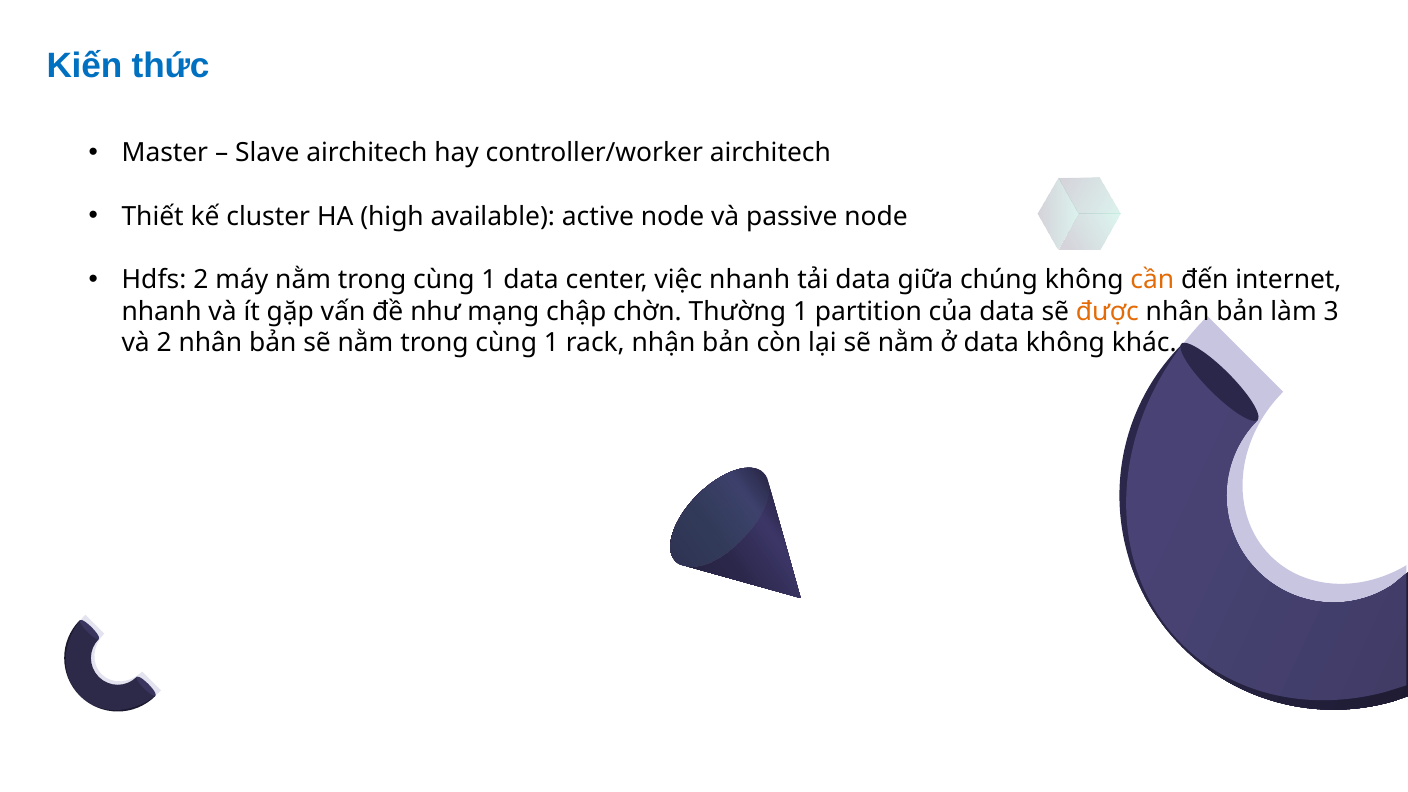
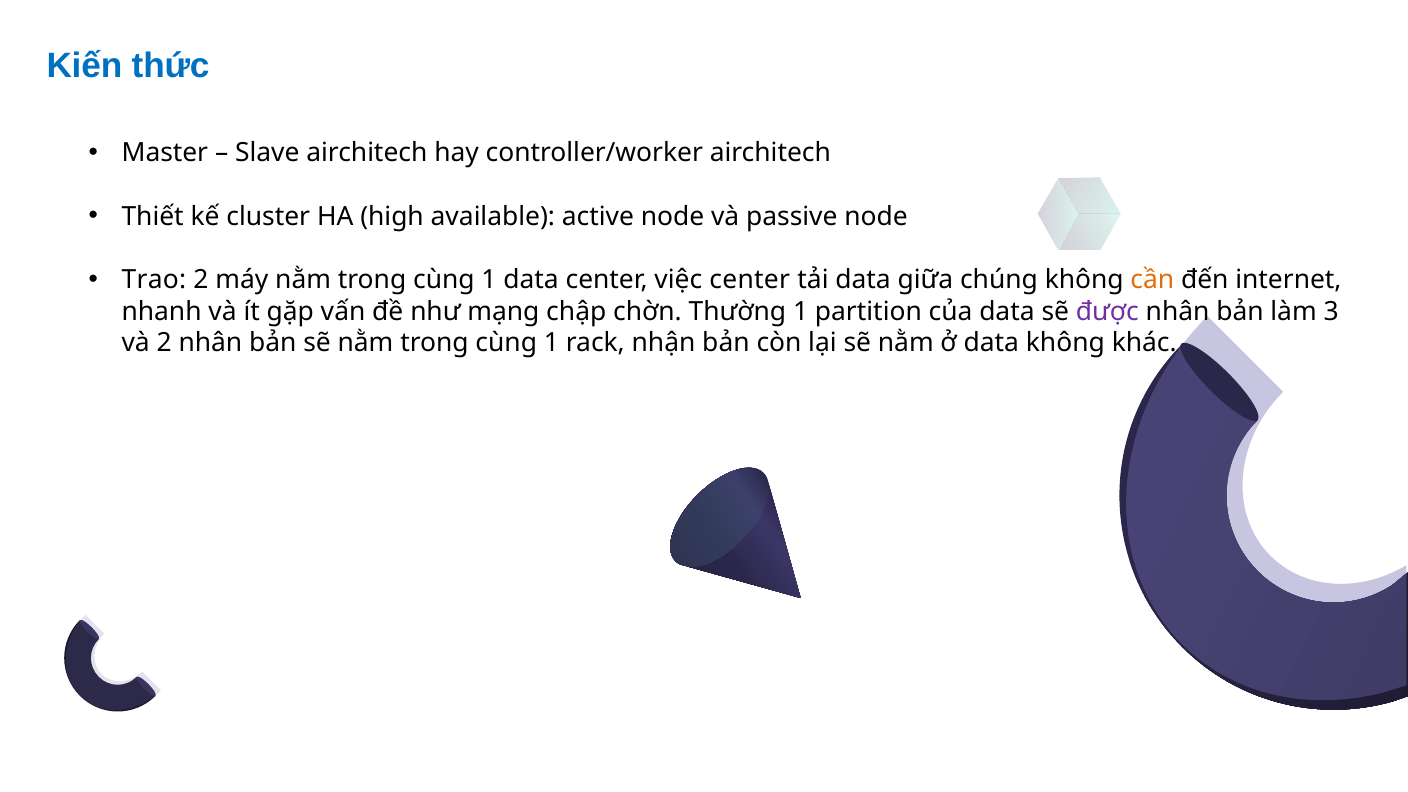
Hdfs: Hdfs -> Trao
việc nhanh: nhanh -> center
được colour: orange -> purple
